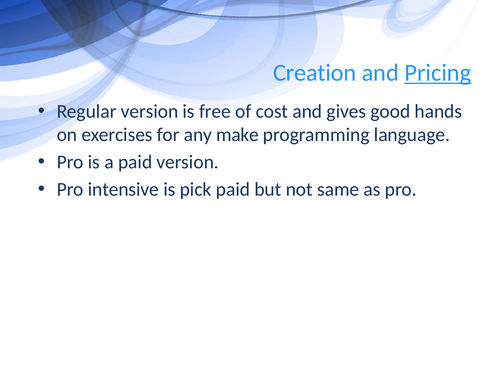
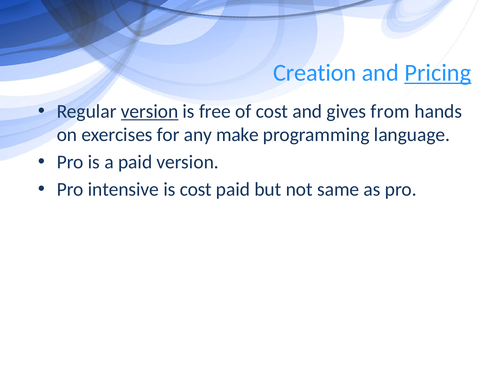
version at (150, 111) underline: none -> present
good: good -> from
is pick: pick -> cost
